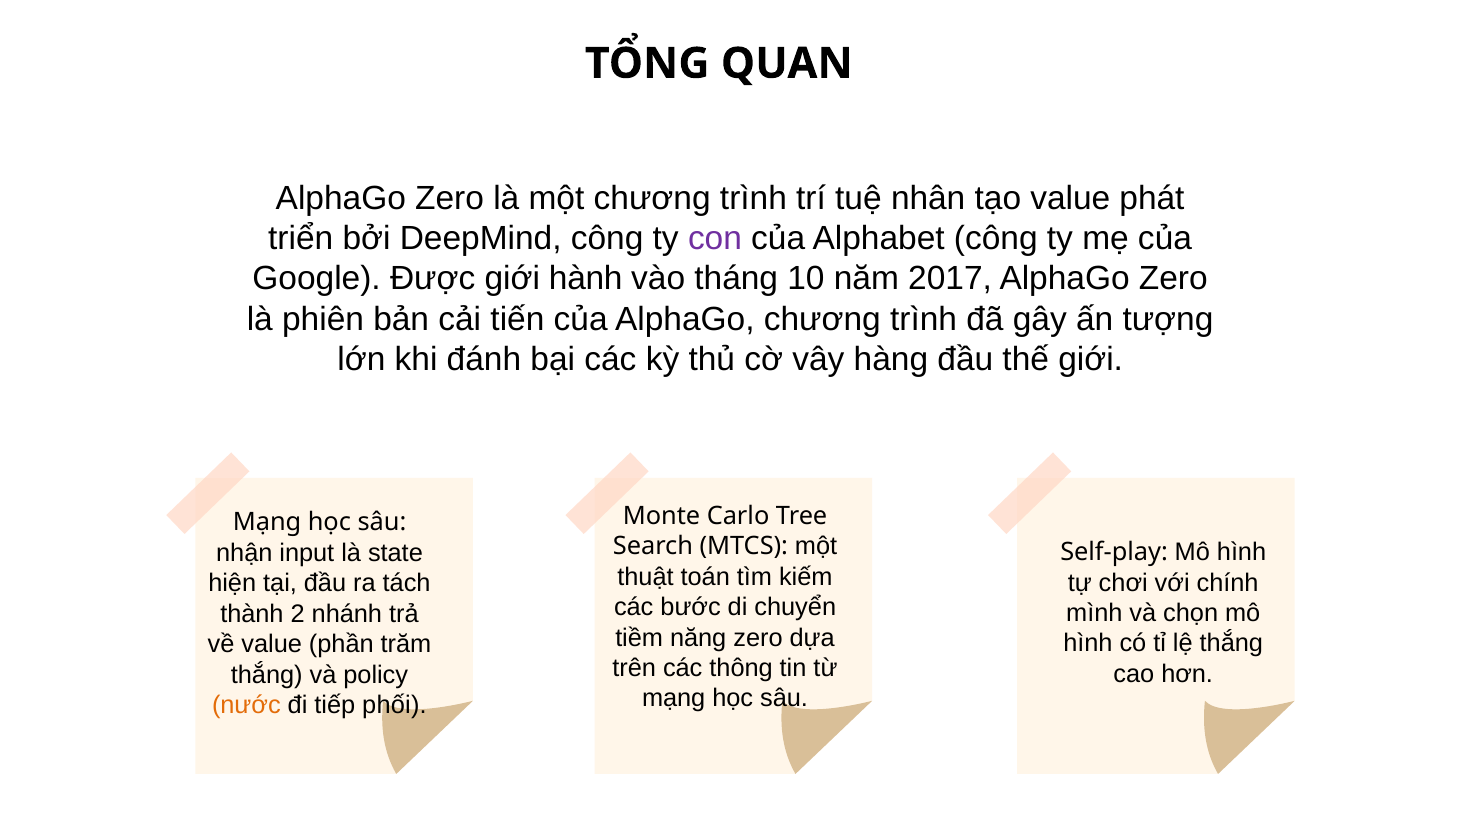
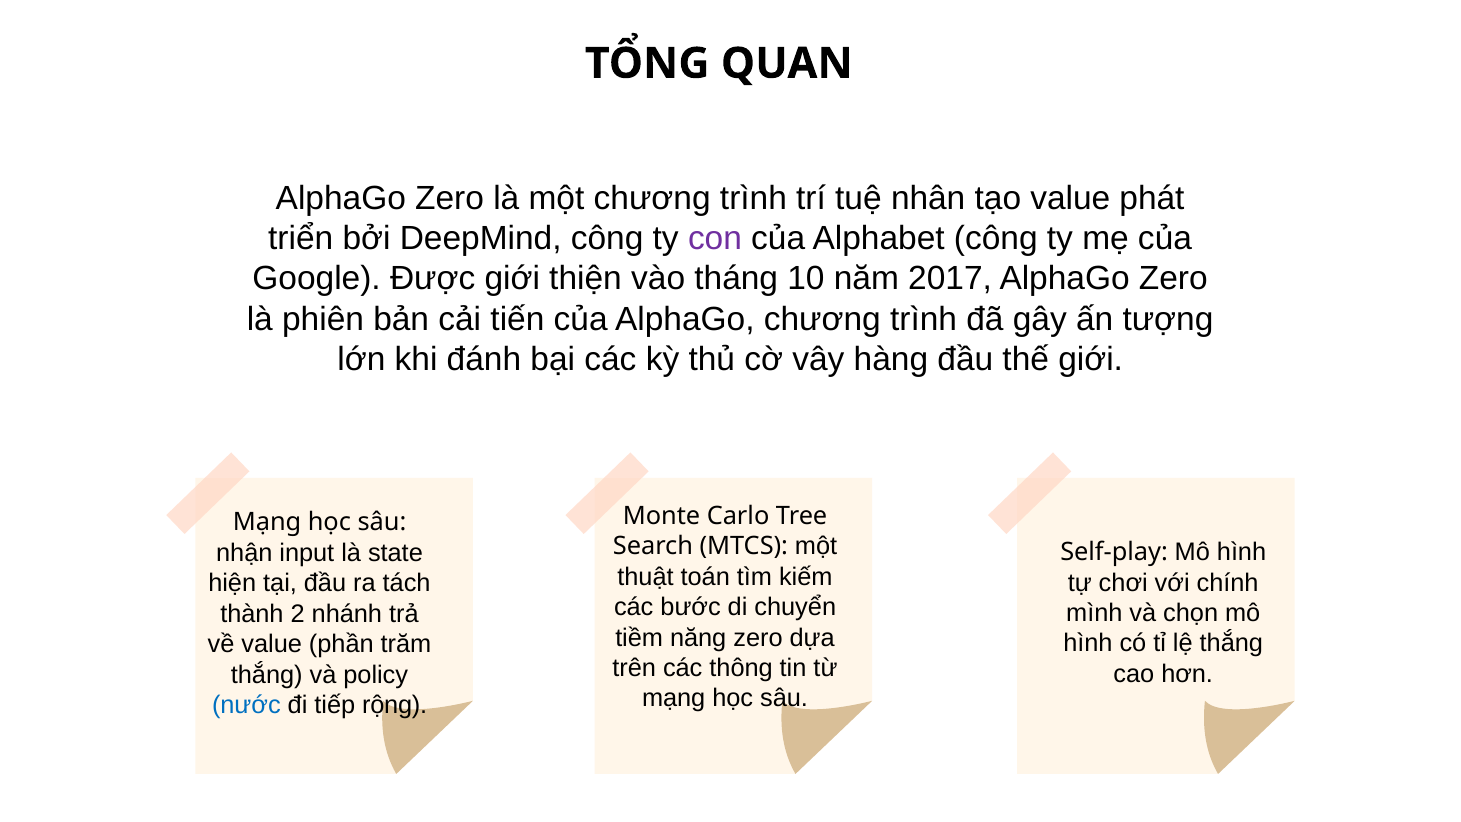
hành: hành -> thiện
nước colour: orange -> blue
phối: phối -> rộng
